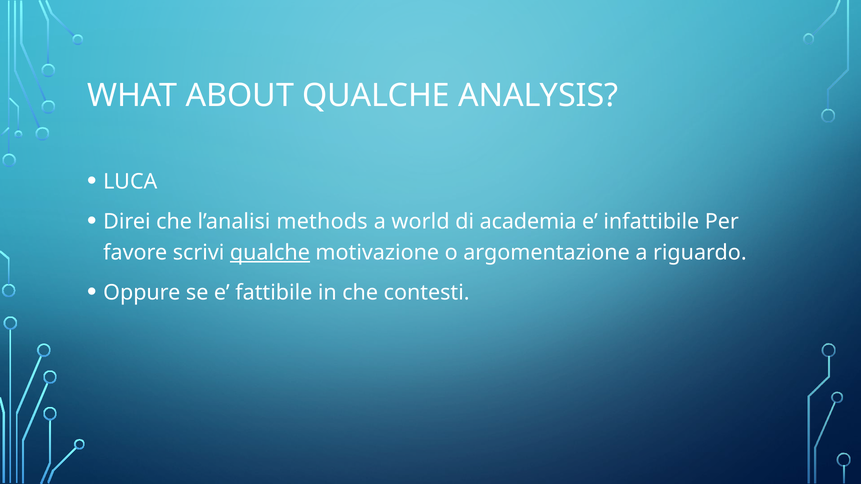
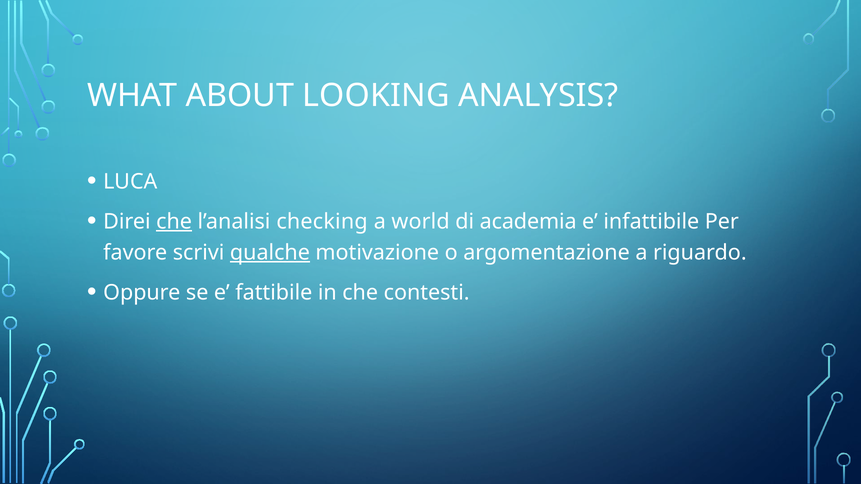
ABOUT QUALCHE: QUALCHE -> LOOKING
che at (174, 222) underline: none -> present
methods: methods -> checking
